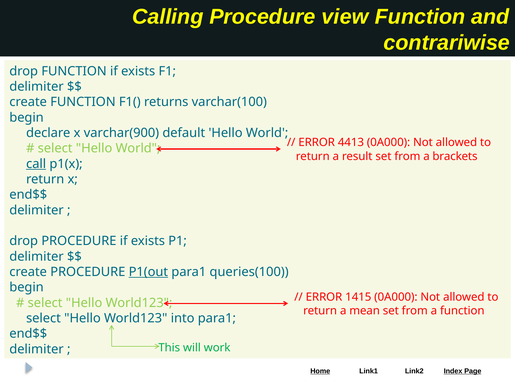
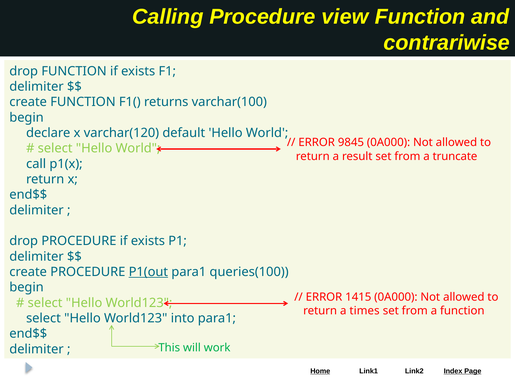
varchar(900: varchar(900 -> varchar(120
4413: 4413 -> 9845
brackets: brackets -> truncate
call underline: present -> none
mean: mean -> times
